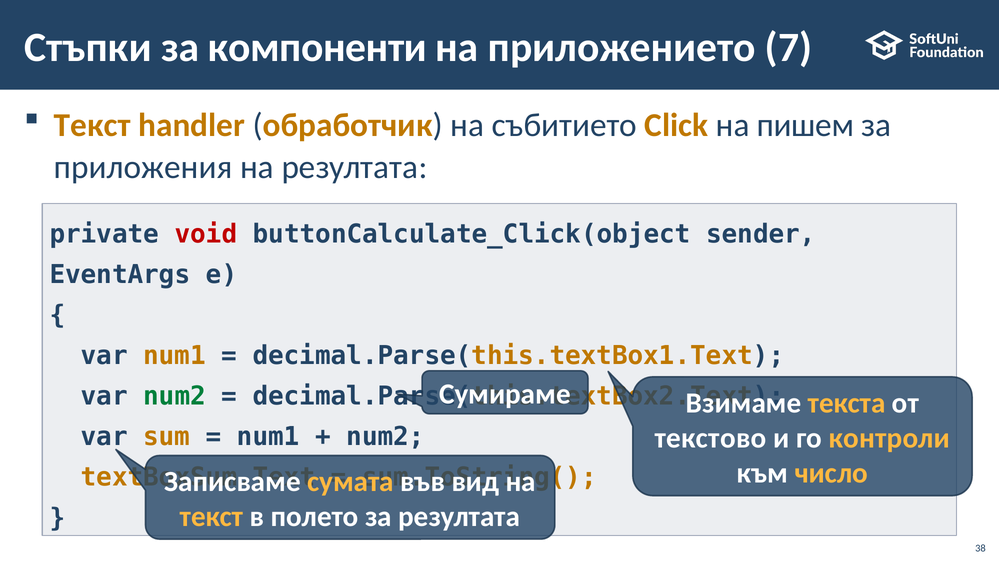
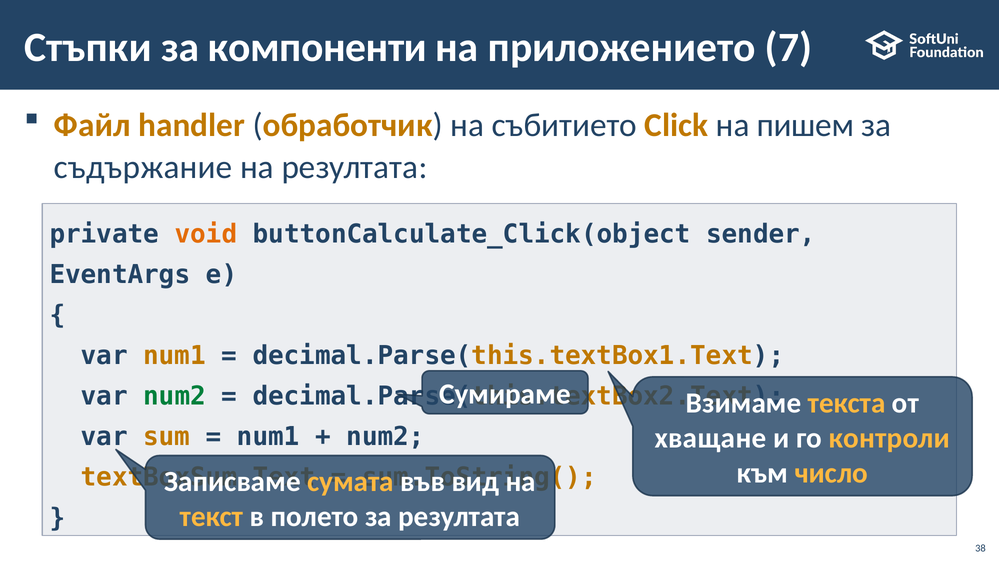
Текст at (92, 125): Текст -> Файл
приложения: приложения -> съдържание
void colour: red -> orange
текстово: текстово -> хващане
